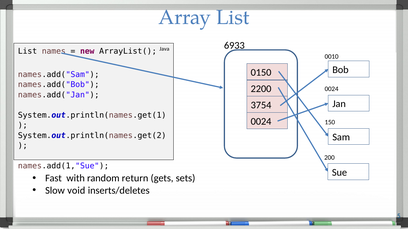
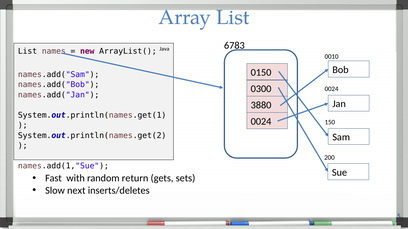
6933: 6933 -> 6783
2200: 2200 -> 0300
3754: 3754 -> 3880
void: void -> next
